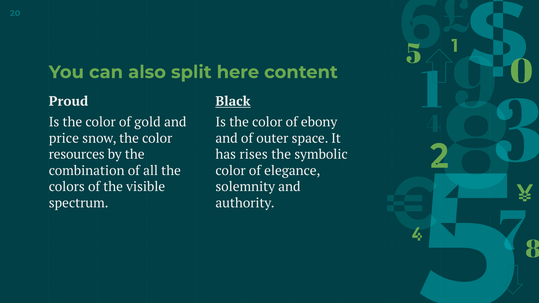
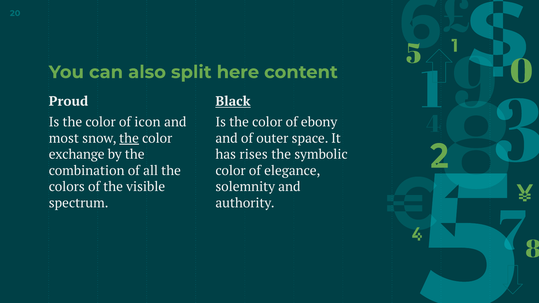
gold: gold -> icon
price: price -> most
the at (129, 138) underline: none -> present
resources: resources -> exchange
